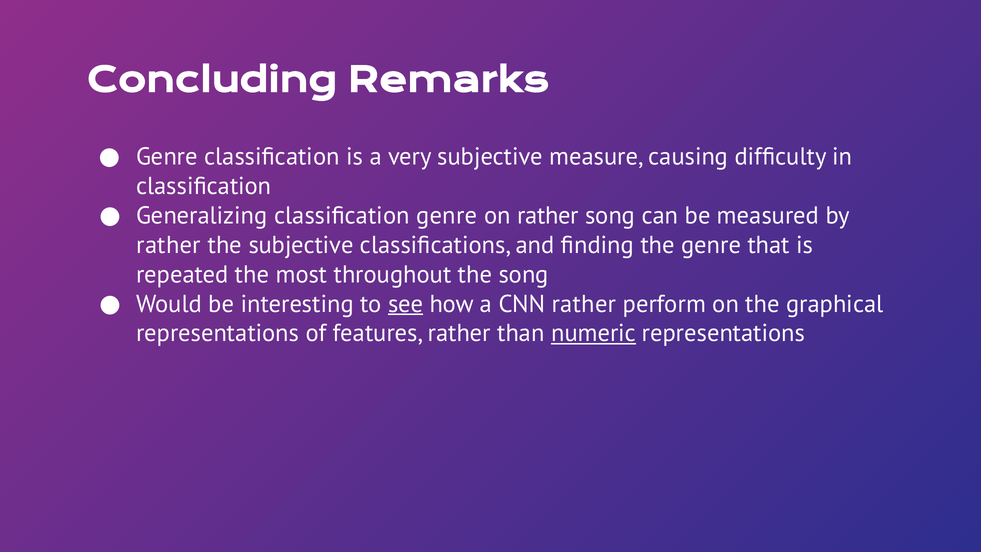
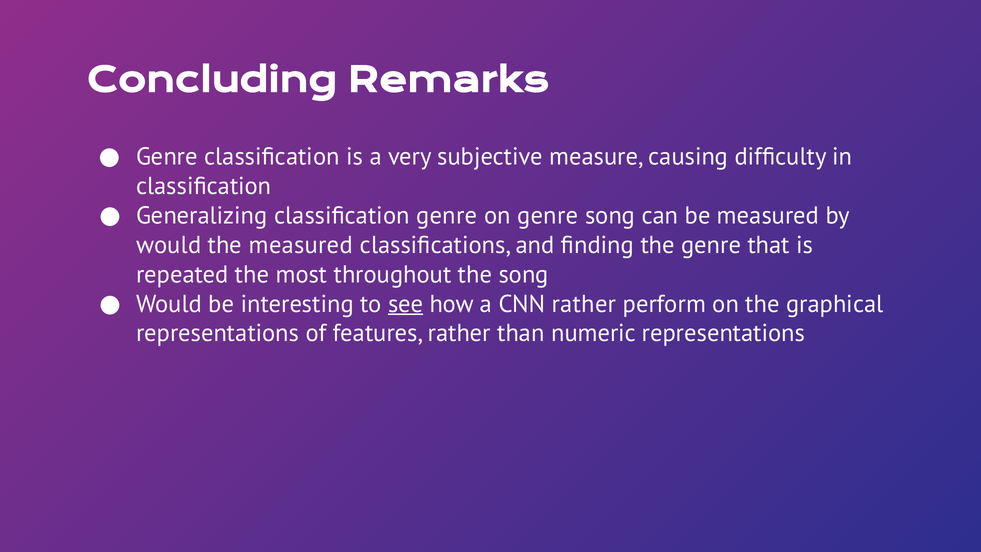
on rather: rather -> genre
rather at (169, 245): rather -> would
the subjective: subjective -> measured
numeric underline: present -> none
